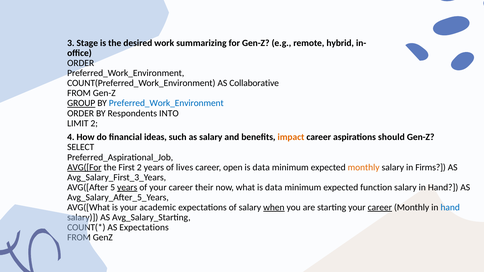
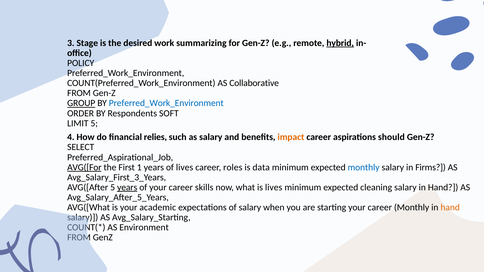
hybrid underline: none -> present
ORDER at (81, 63): ORDER -> POLICY
INTO: INTO -> SOFT
LIMIT 2: 2 -> 5
ideas: ideas -> relies
First 2: 2 -> 1
open: open -> roles
monthly at (364, 167) colour: orange -> blue
their: their -> skills
what is data: data -> lives
function: function -> cleaning
when underline: present -> none
career at (380, 208) underline: present -> none
hand at (450, 208) colour: blue -> orange
Expectations at (144, 228): Expectations -> Environment
